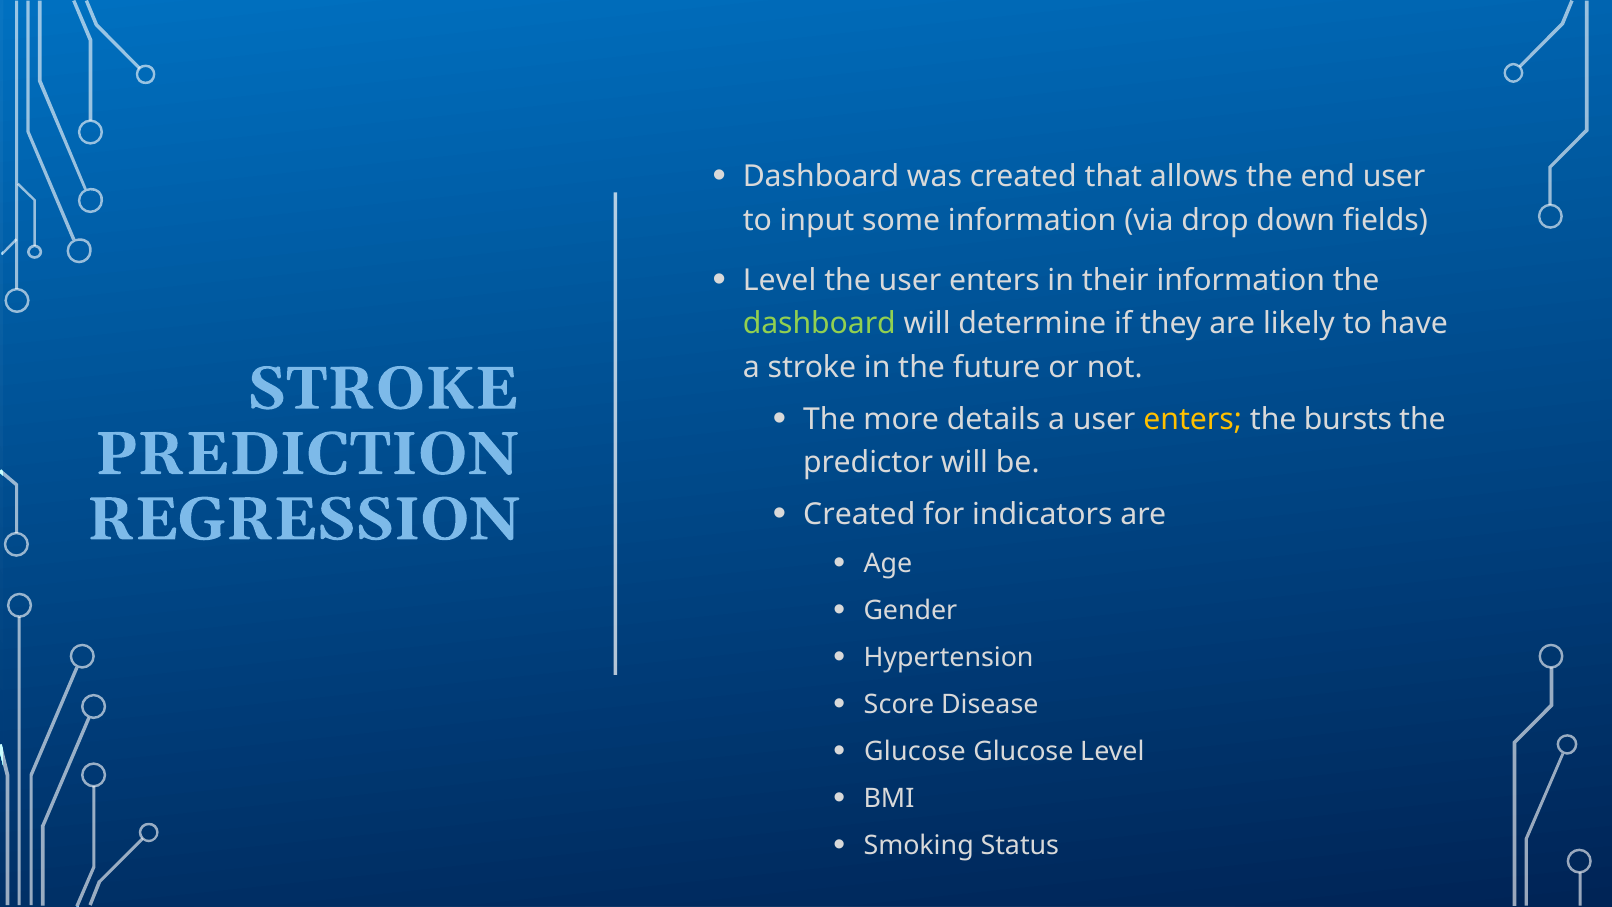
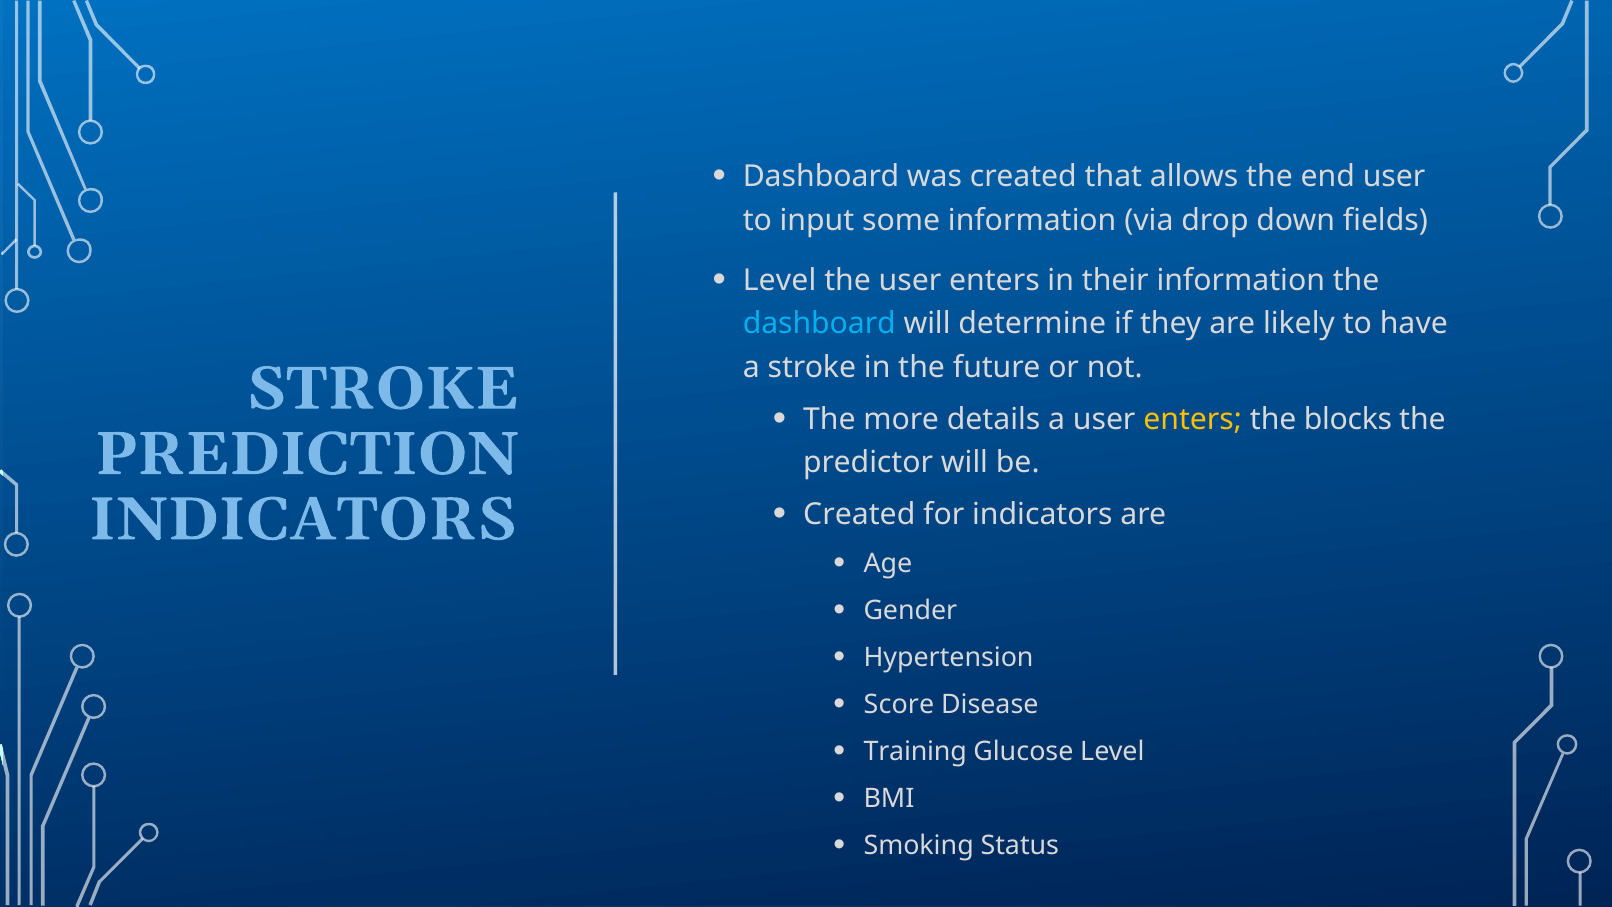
dashboard at (819, 324) colour: light green -> light blue
bursts: bursts -> blocks
REGRESSION at (303, 519): REGRESSION -> INDICATORS
Glucose at (915, 751): Glucose -> Training
